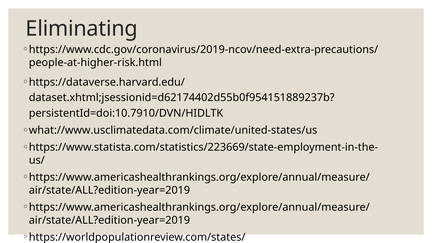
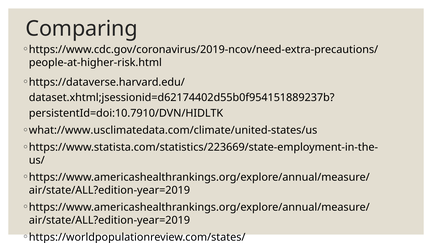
Eliminating: Eliminating -> Comparing
